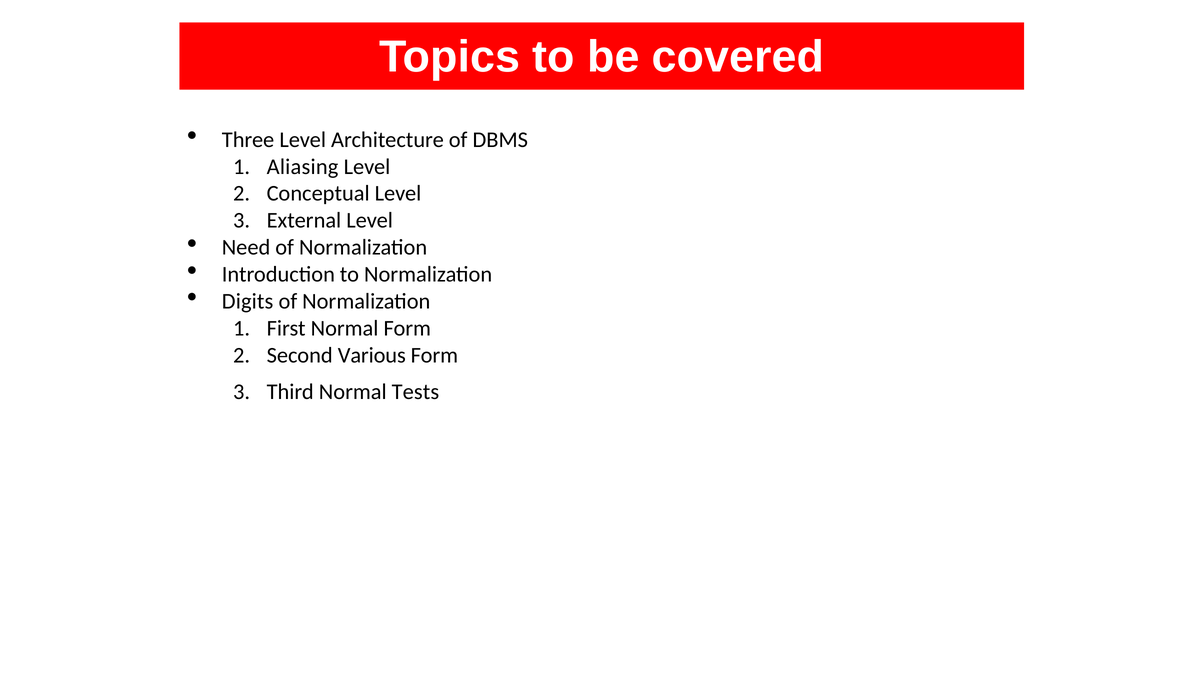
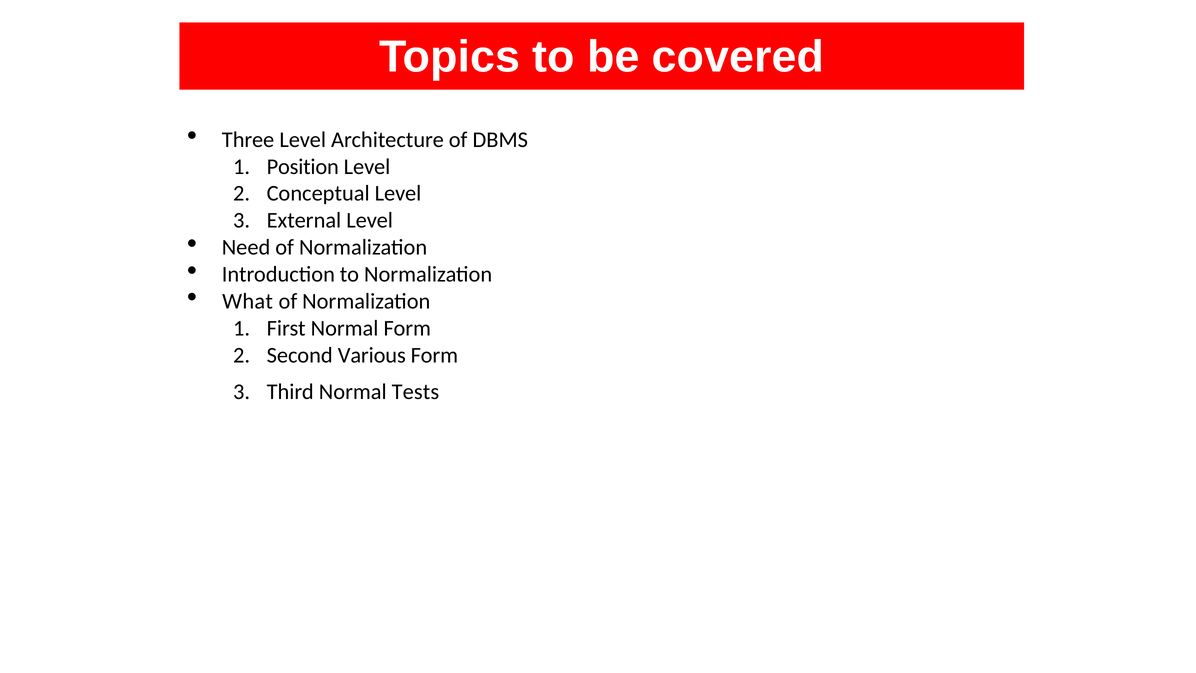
Aliasing: Aliasing -> Position
Digits: Digits -> What
